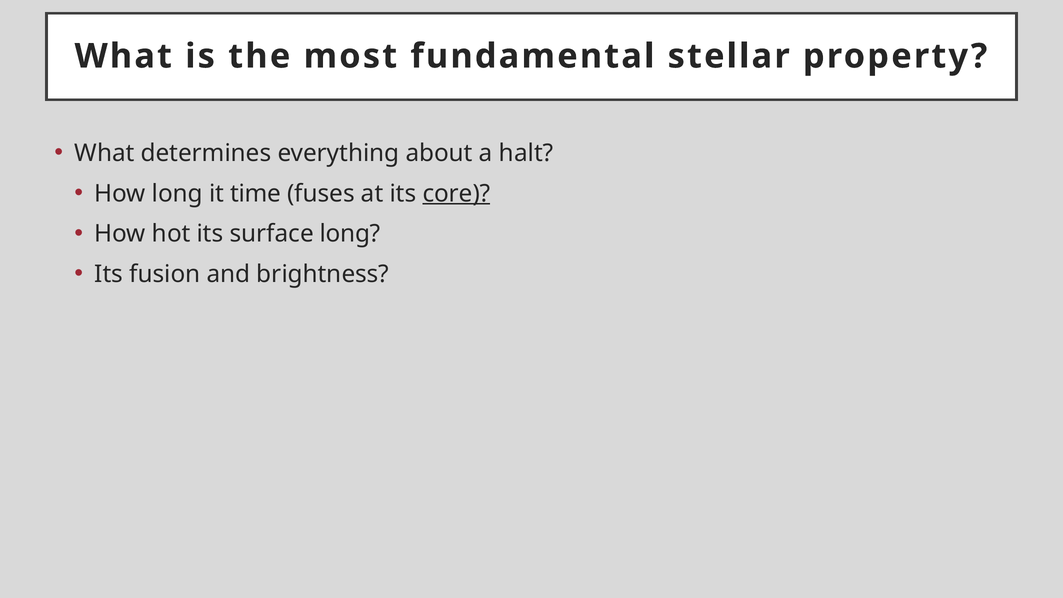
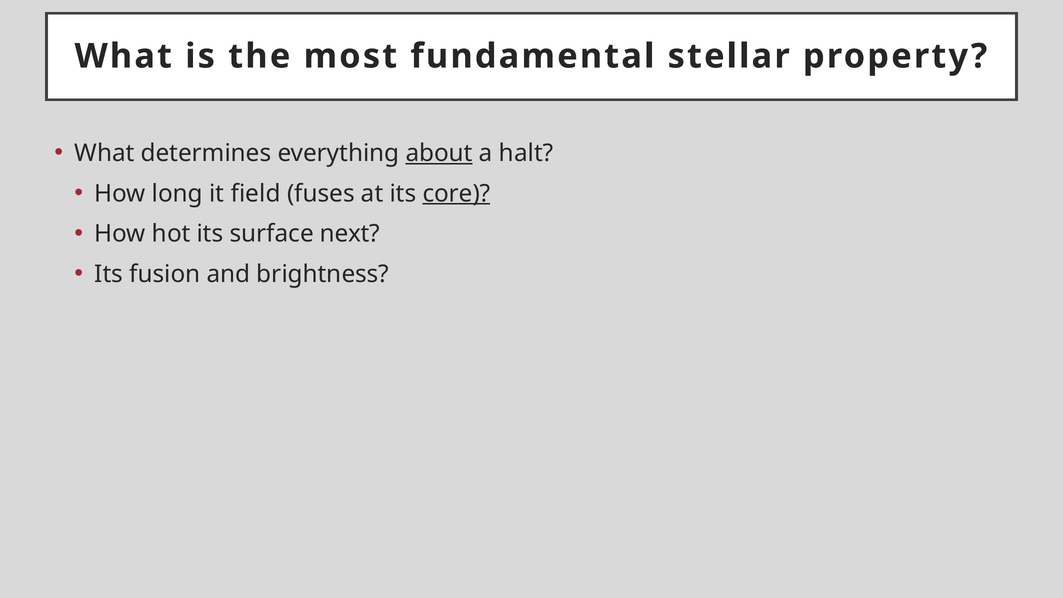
about underline: none -> present
time: time -> field
surface long: long -> next
